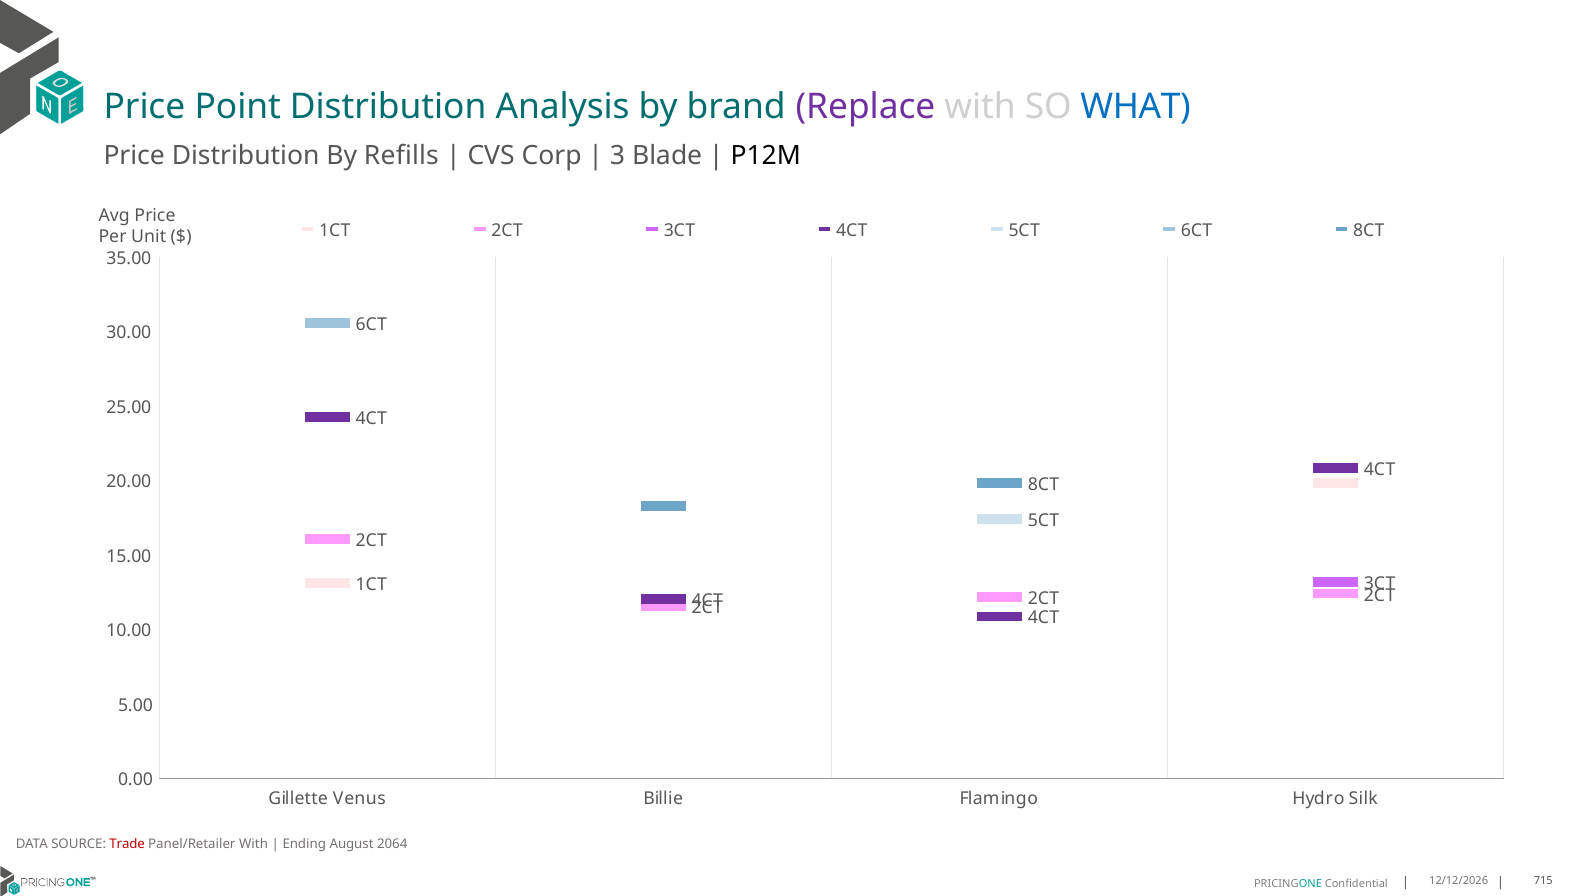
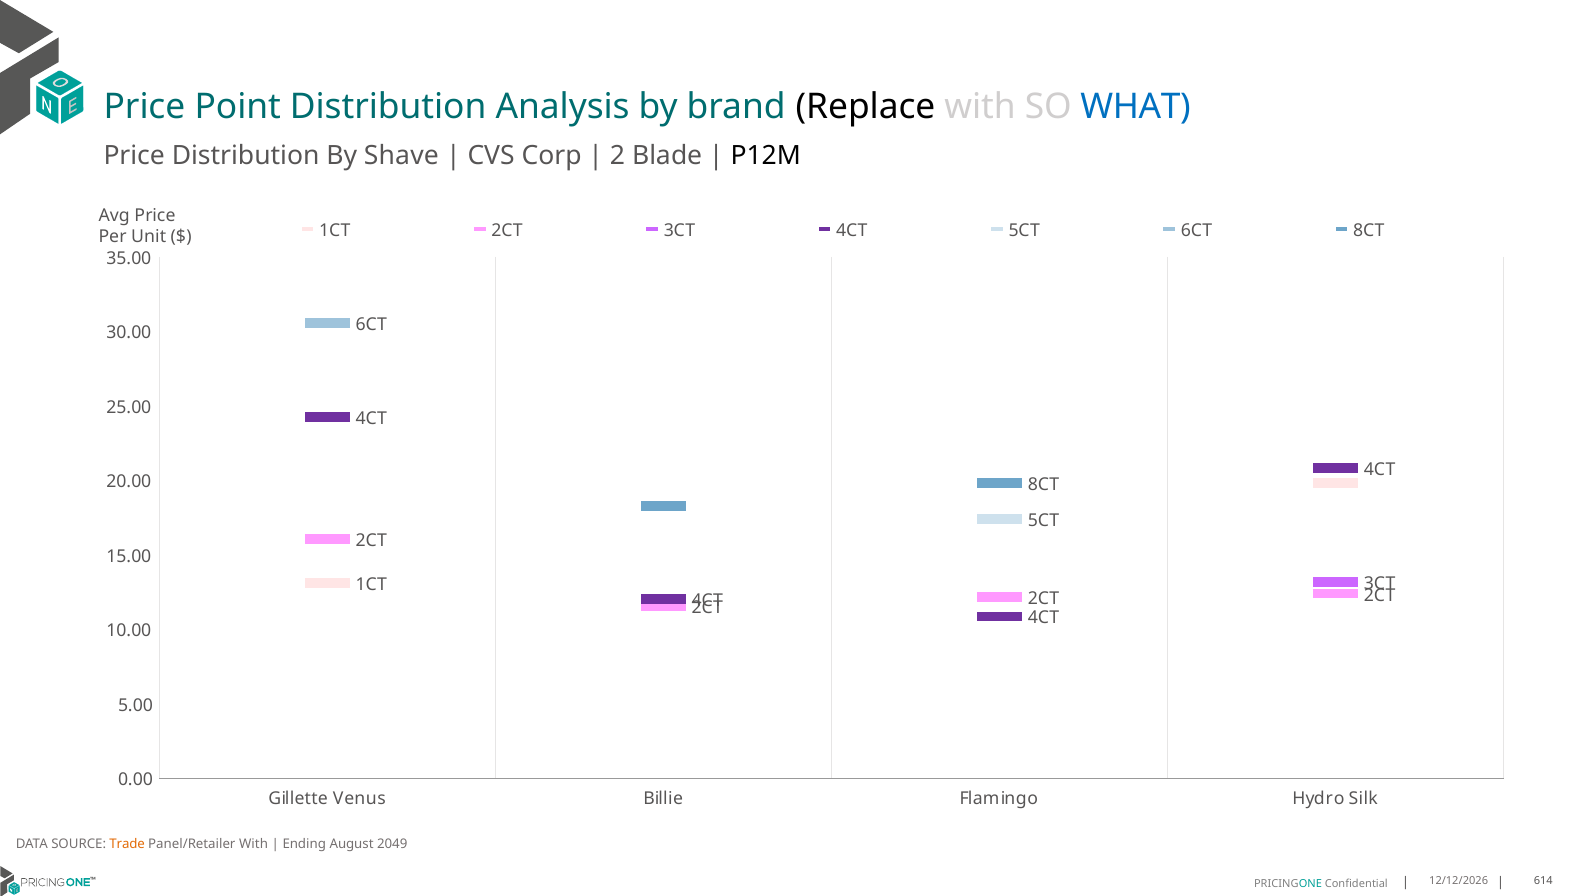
Replace colour: purple -> black
Refills: Refills -> Shave
3: 3 -> 2
Trade colour: red -> orange
2064: 2064 -> 2049
715: 715 -> 614
